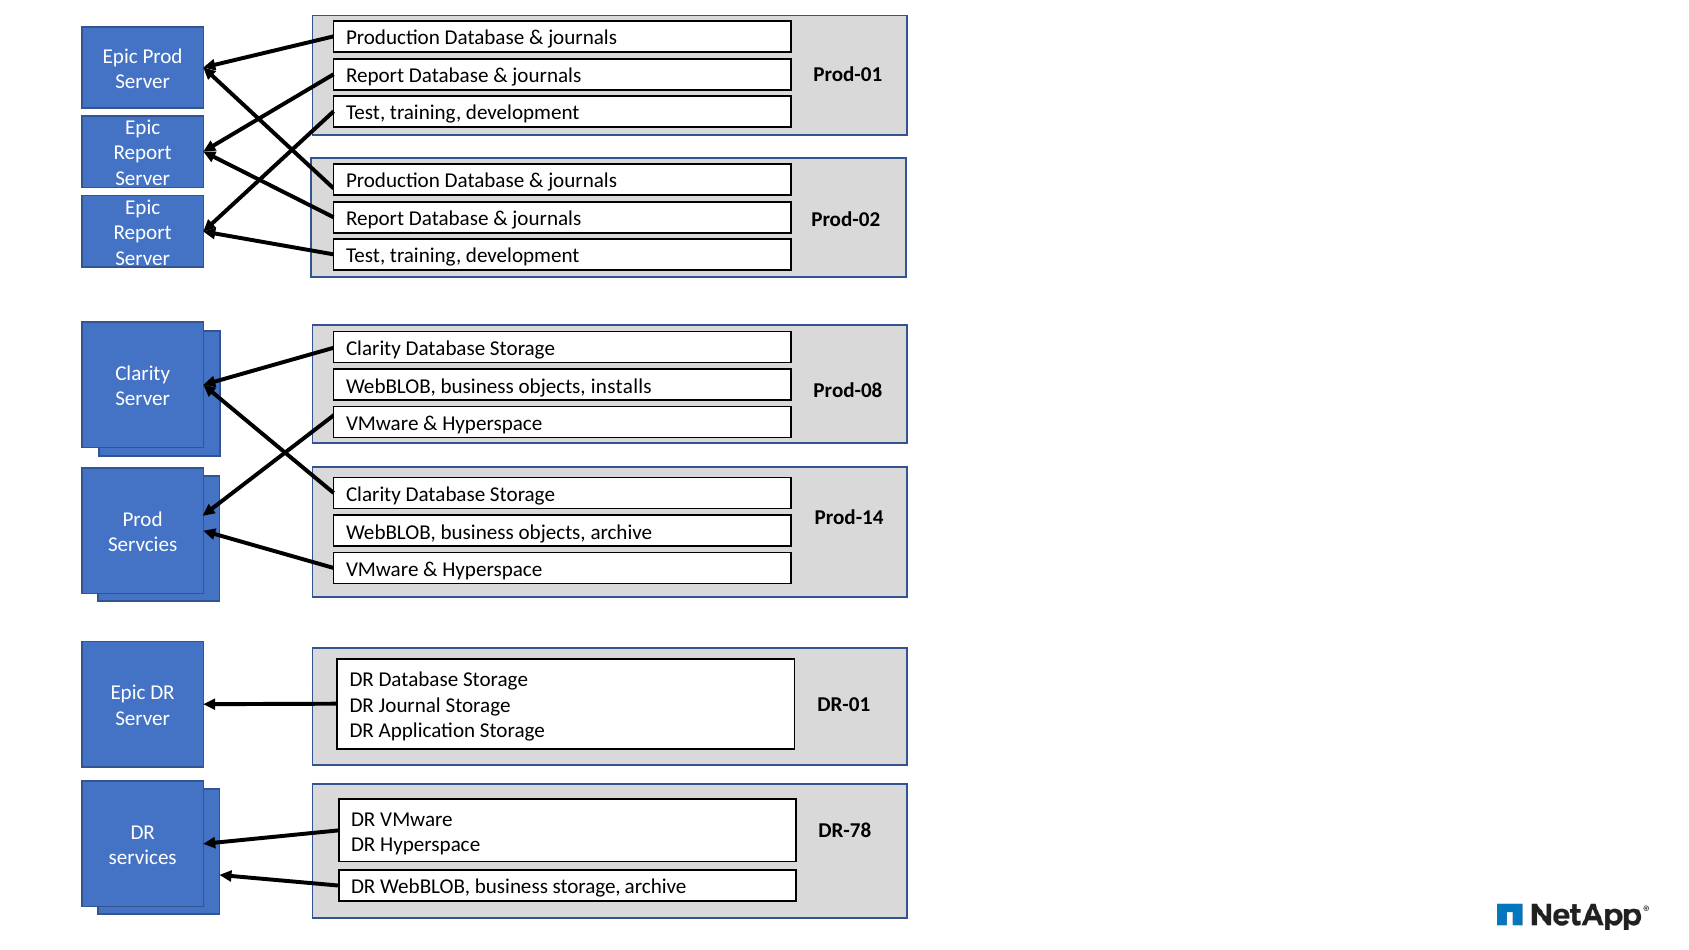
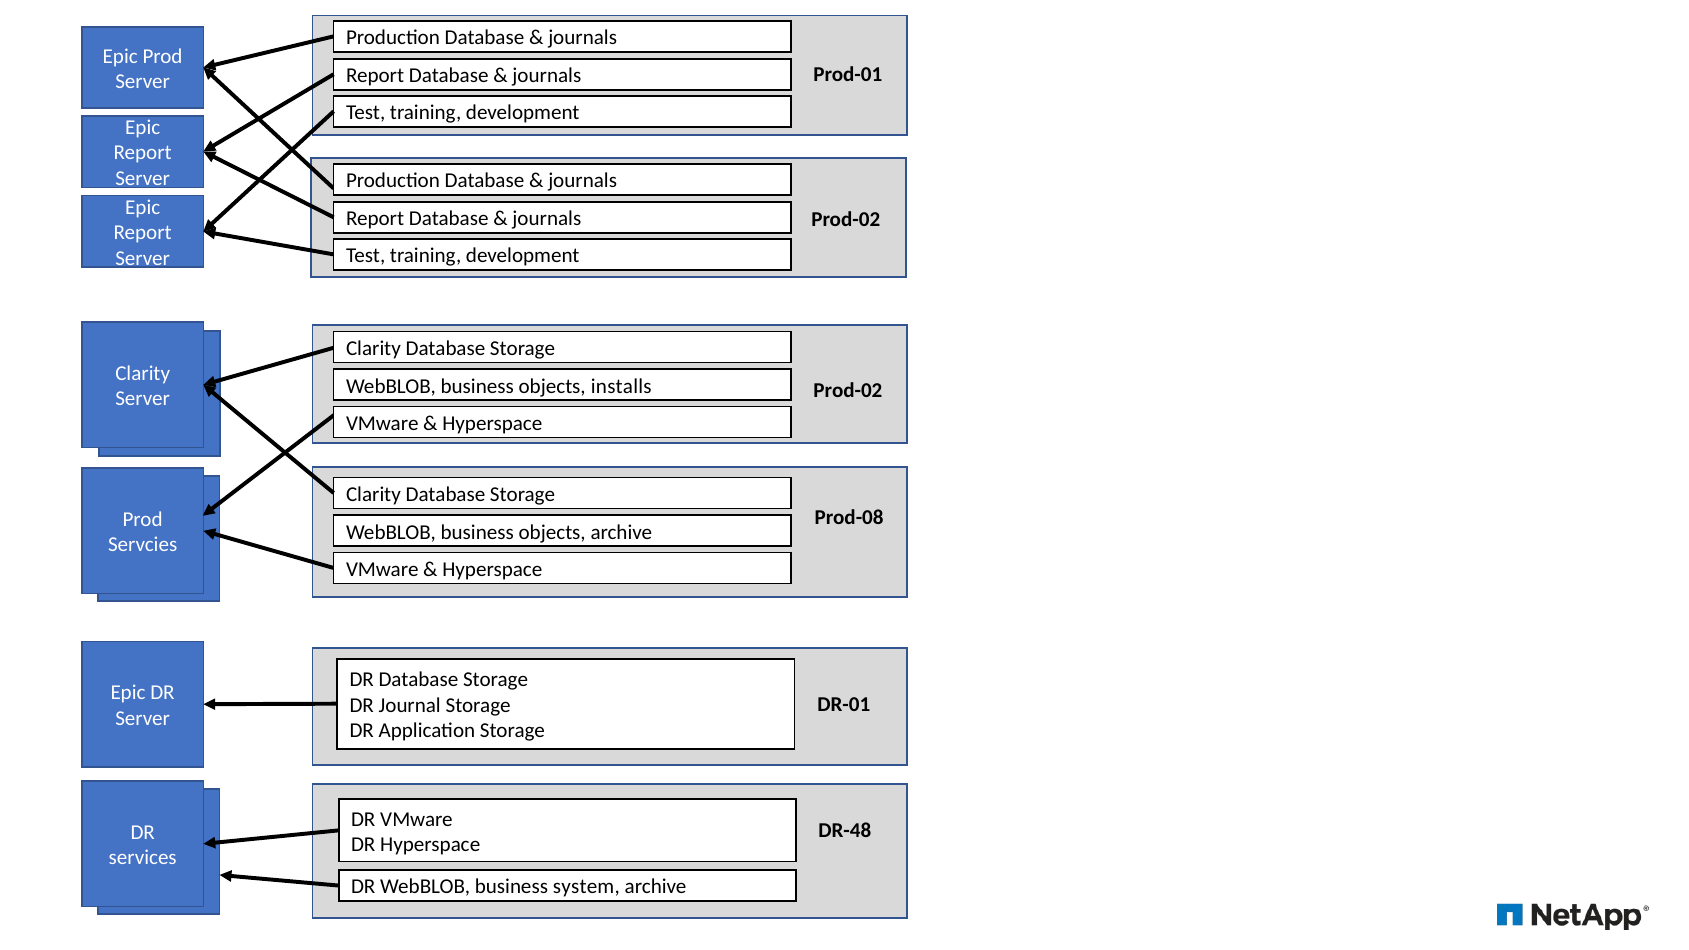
Prod-08 at (848, 391): Prod-08 -> Prod-02
Prod-14: Prod-14 -> Prod-08
DR-78: DR-78 -> DR-48
business storage: storage -> system
